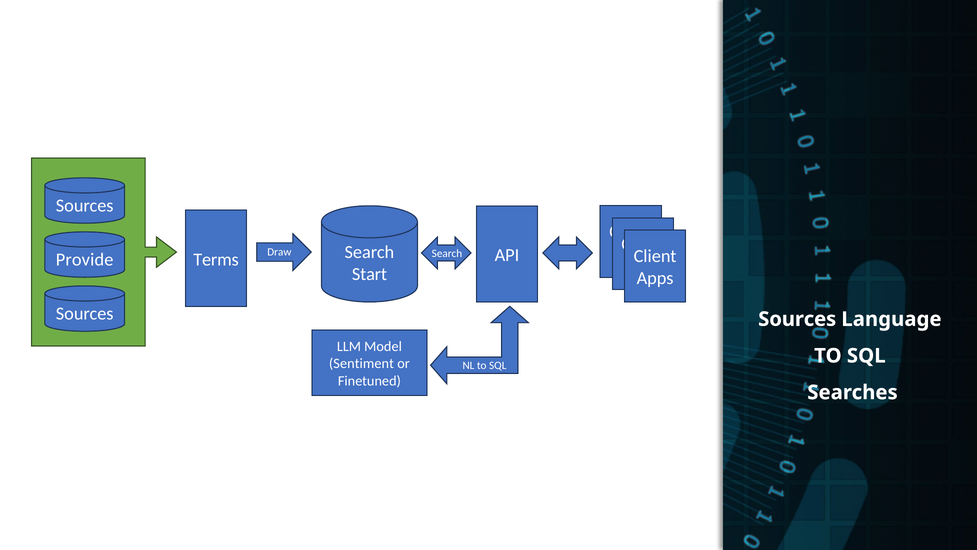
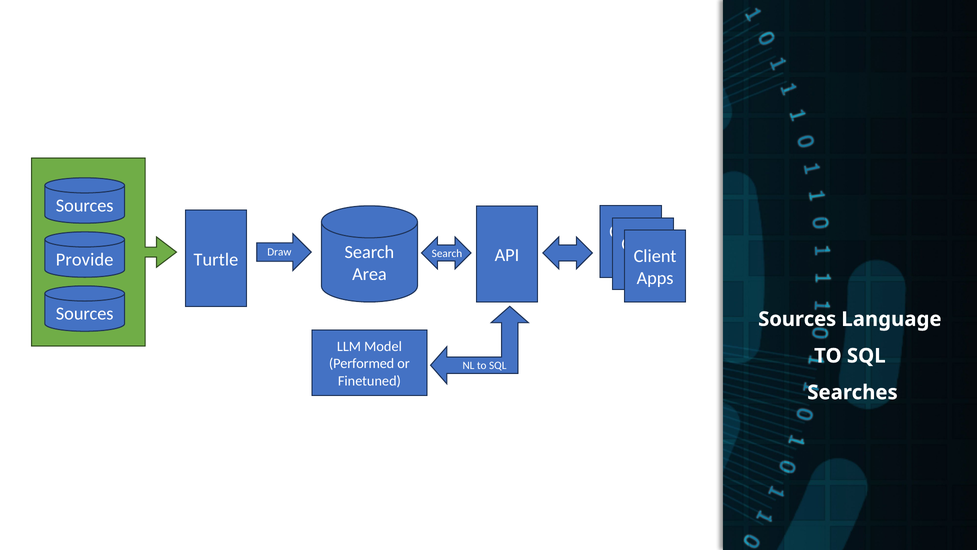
Terms: Terms -> Turtle
Start: Start -> Area
Sentiment: Sentiment -> Performed
